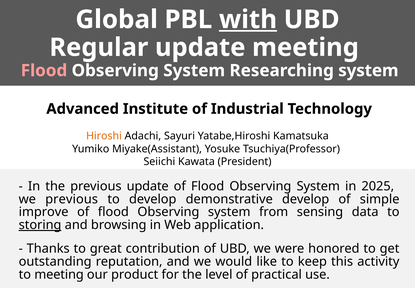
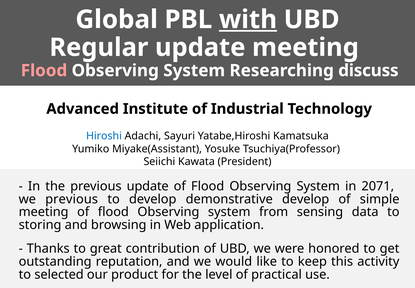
Researching system: system -> discuss
Hiroshi colour: orange -> blue
2025: 2025 -> 2071
improve at (44, 212): improve -> meeting
storing underline: present -> none
to meeting: meeting -> selected
